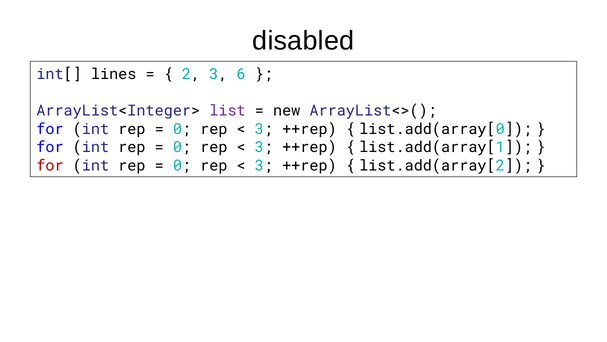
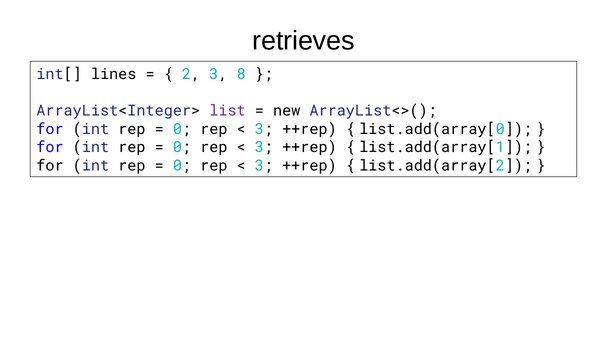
disabled: disabled -> retrieves
6: 6 -> 8
for at (50, 165) colour: red -> black
